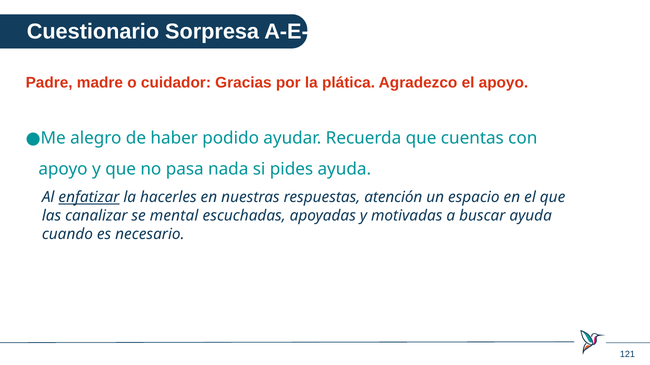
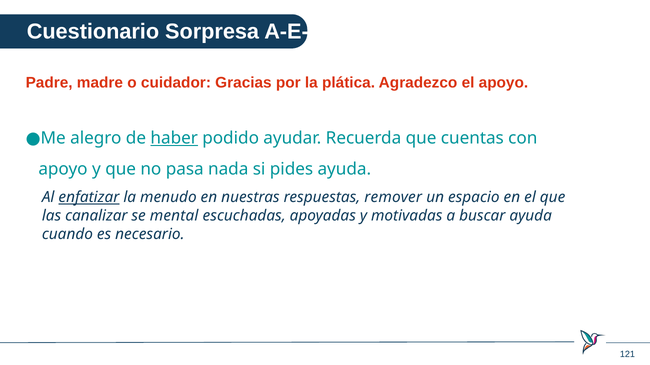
haber underline: none -> present
hacerles: hacerles -> menudo
atención: atención -> remover
